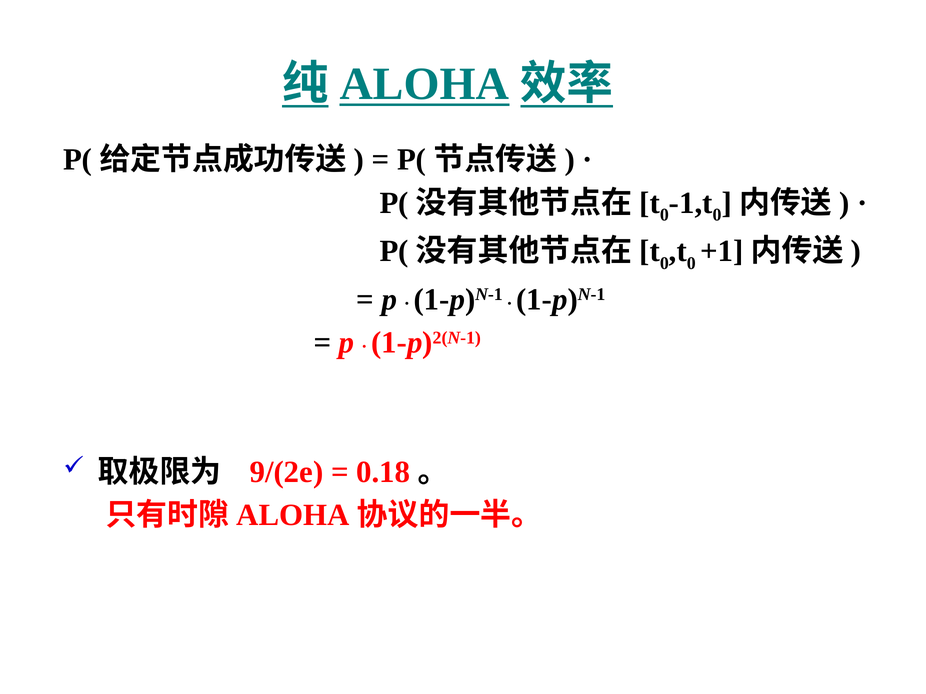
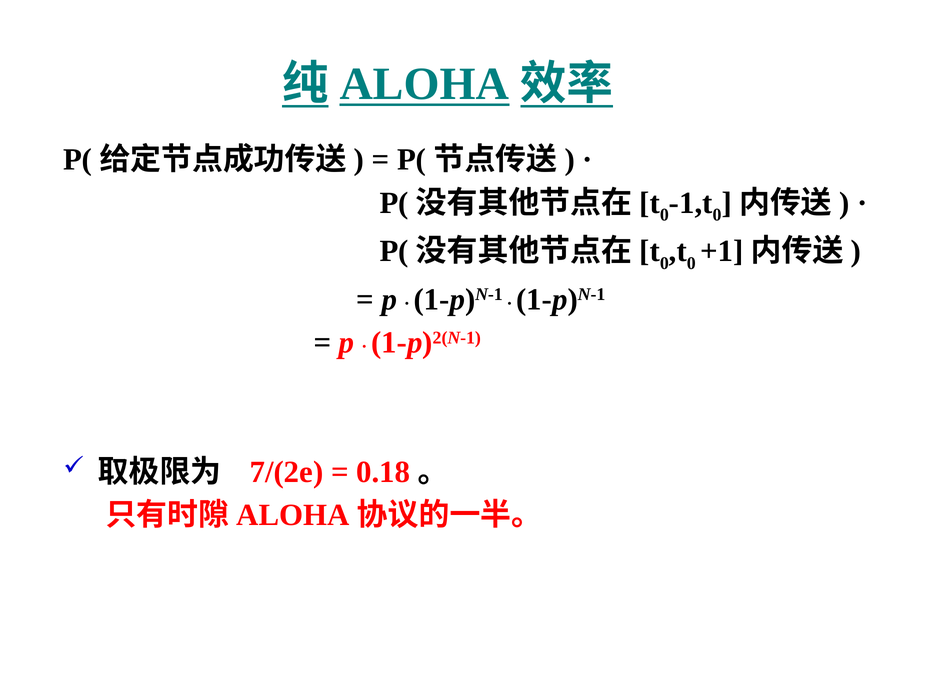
9/(2e: 9/(2e -> 7/(2e
